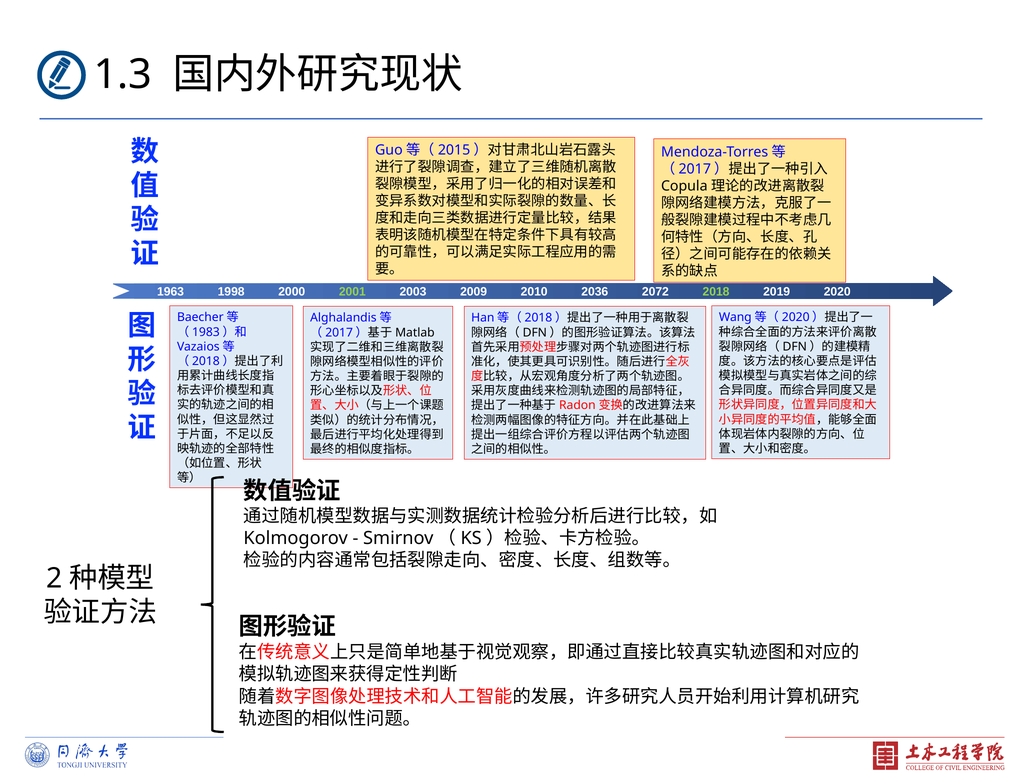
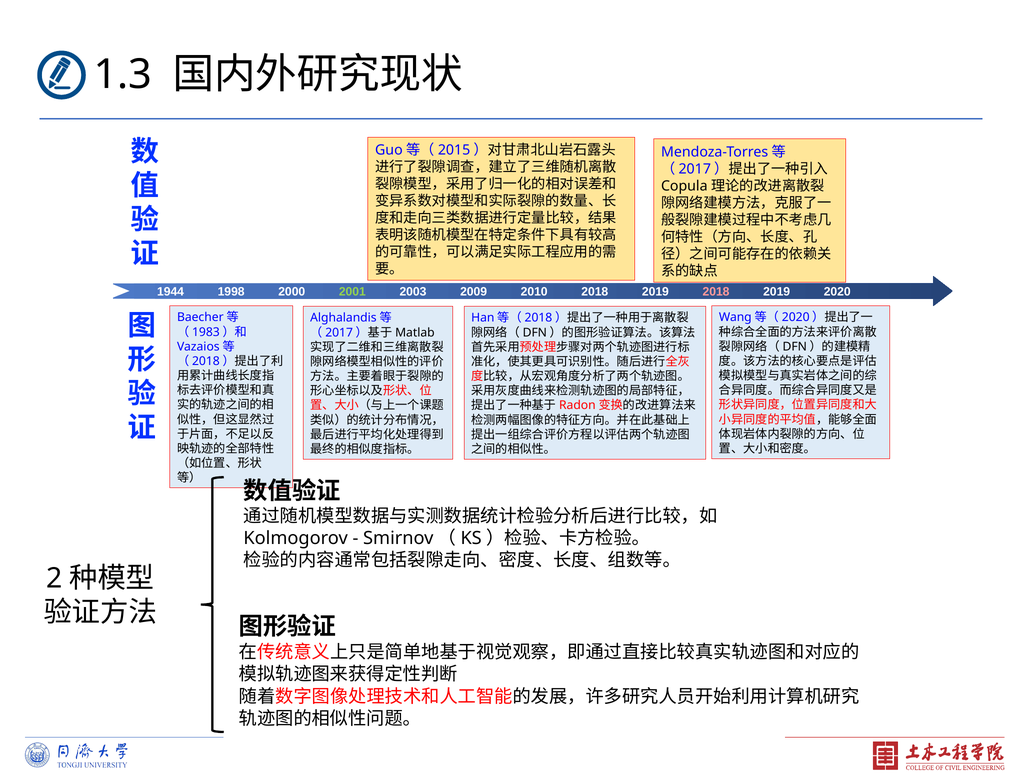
1963: 1963 -> 1944
2003 2036: 2036 -> 2018
2072 at (655, 292): 2072 -> 2019
2018 at (716, 292) colour: light green -> pink
